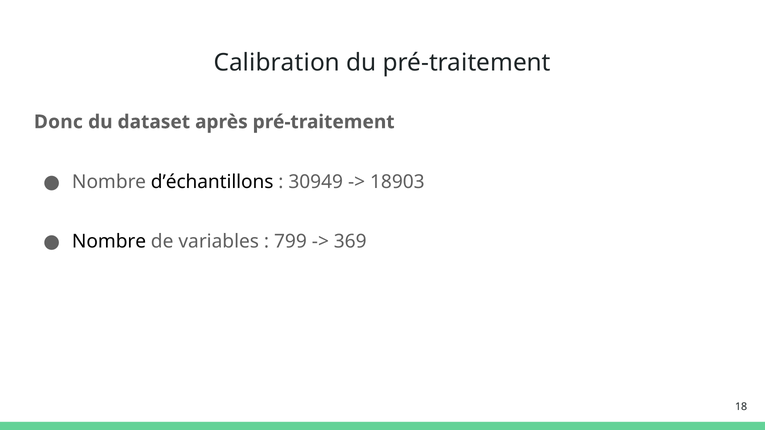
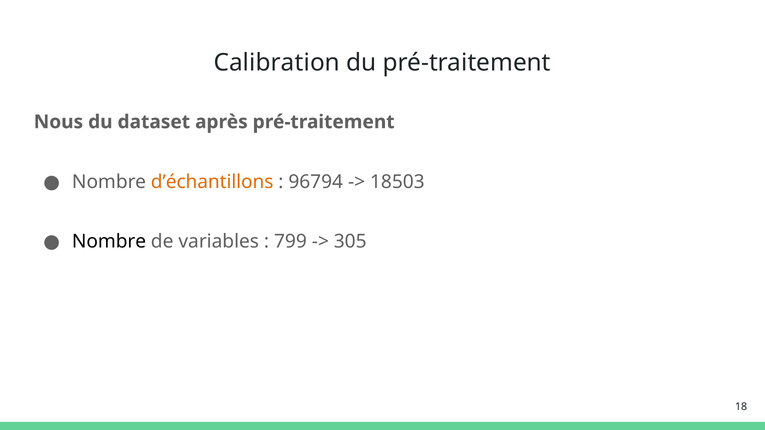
Donc: Donc -> Nous
d’échantillons colour: black -> orange
30949: 30949 -> 96794
18903: 18903 -> 18503
369: 369 -> 305
